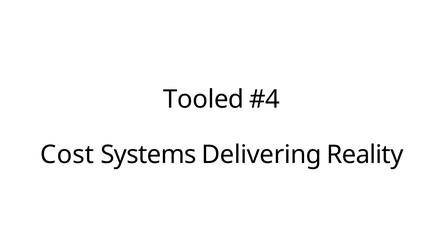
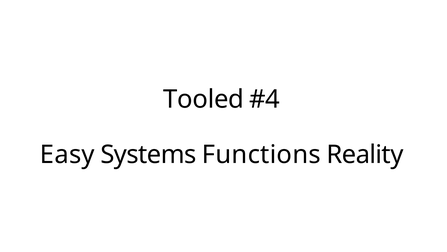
Cost: Cost -> Easy
Delivering: Delivering -> Functions
